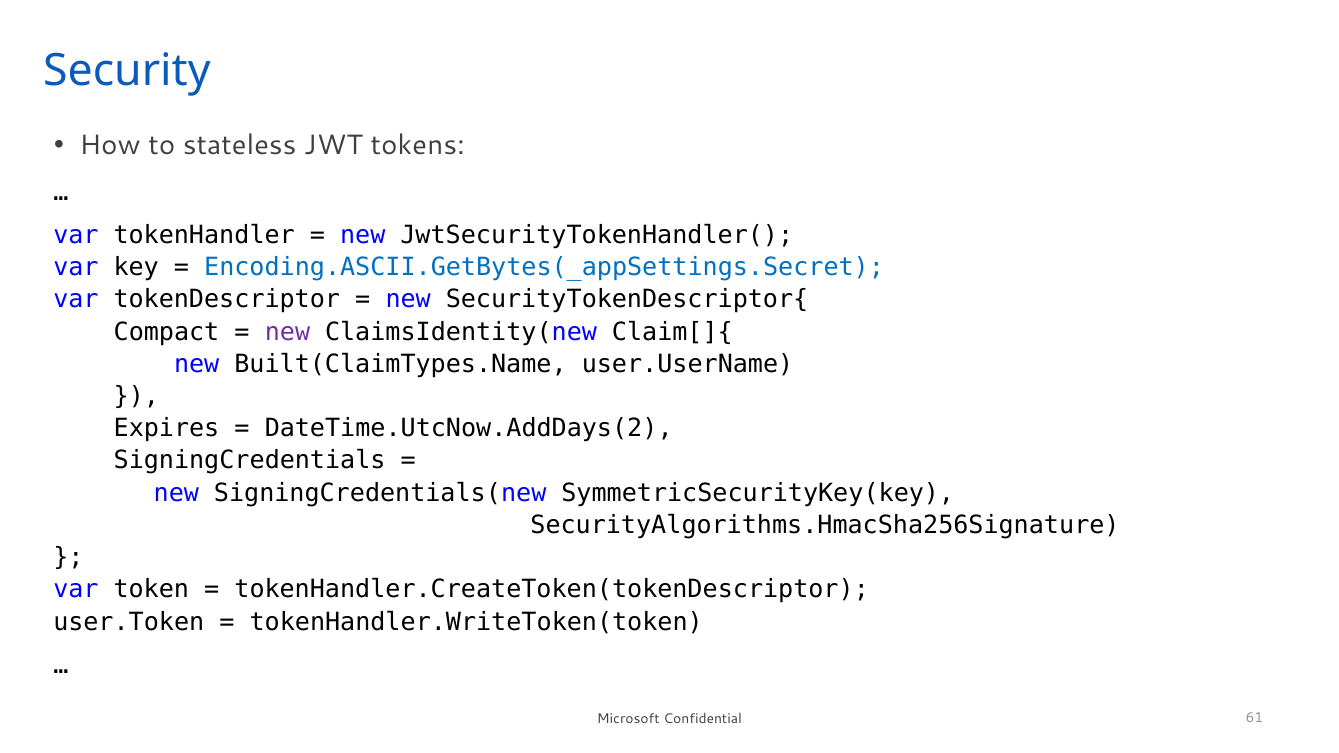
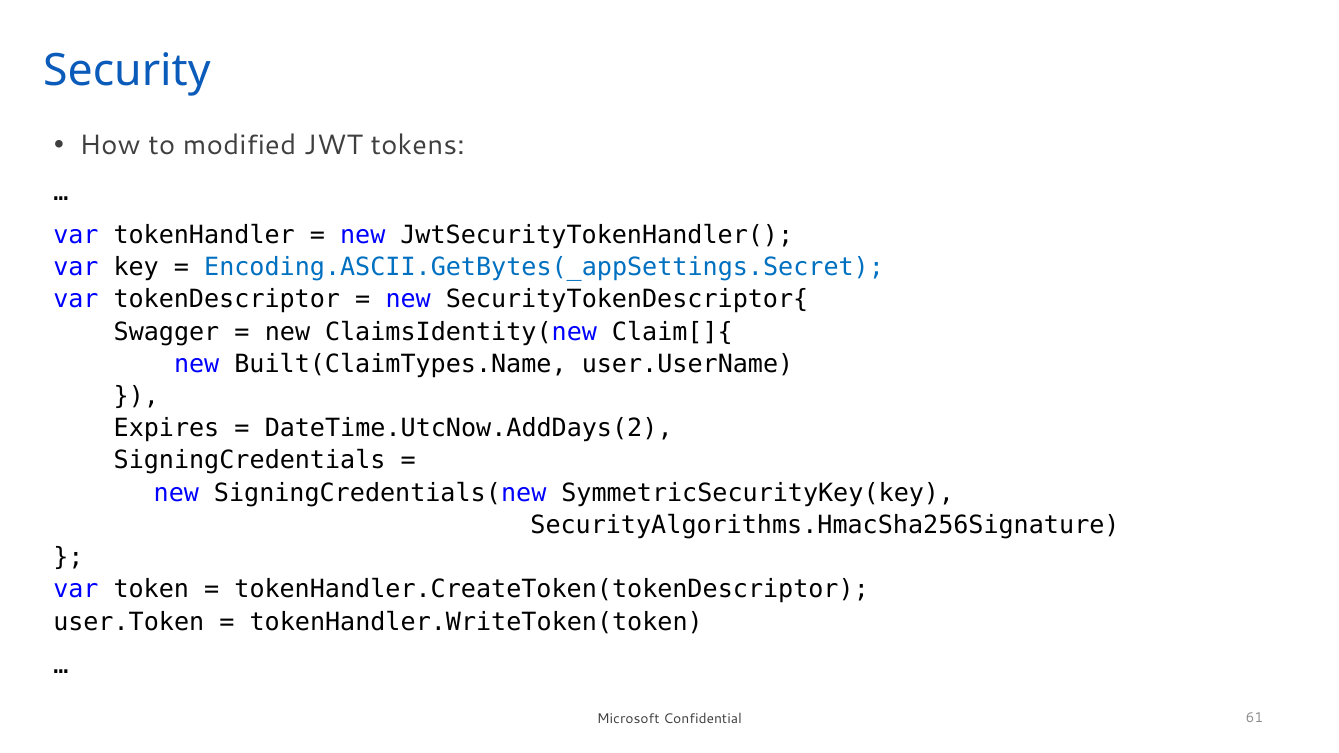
stateless: stateless -> modified
Compact: Compact -> Swagger
new at (287, 332) colour: purple -> black
